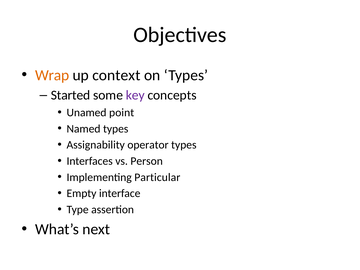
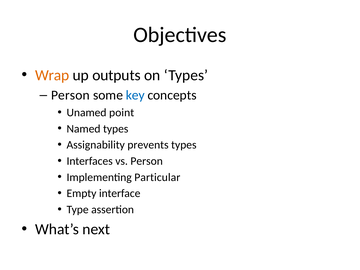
context: context -> outputs
Started at (71, 95): Started -> Person
key colour: purple -> blue
operator: operator -> prevents
